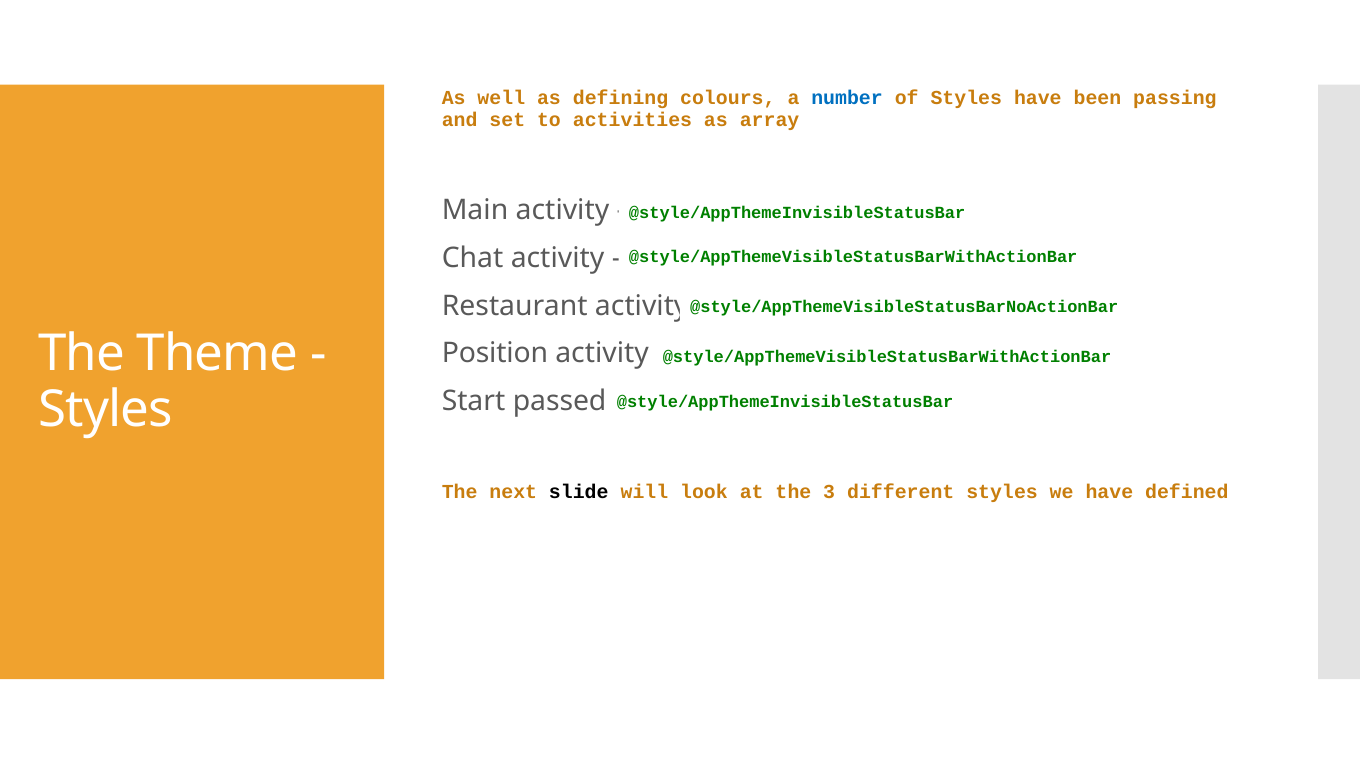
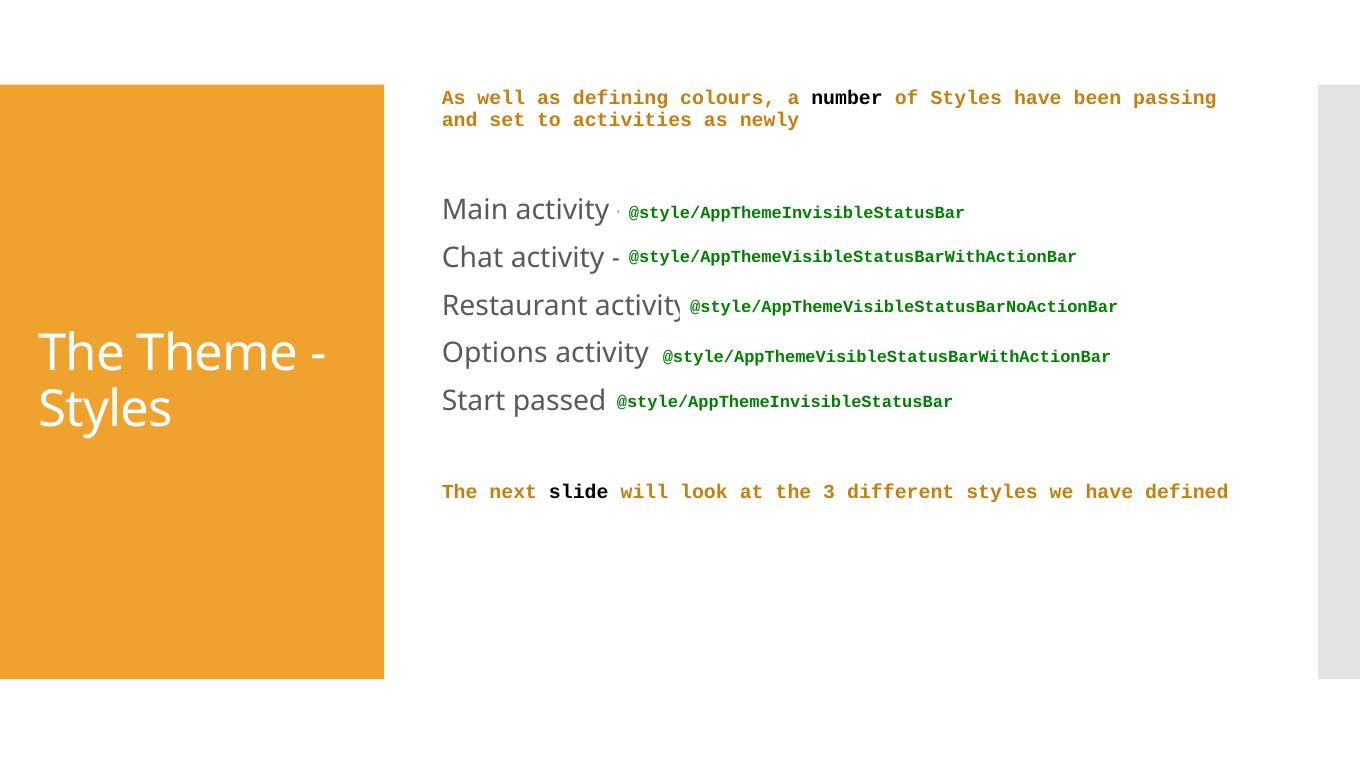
number colour: blue -> black
array: array -> newly
Position: Position -> Options
